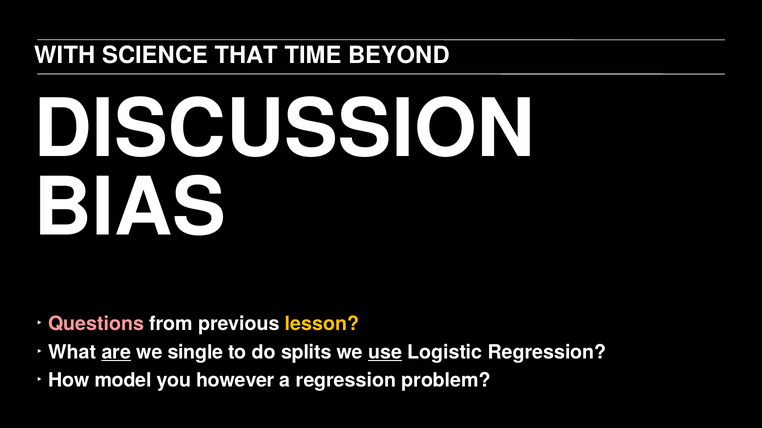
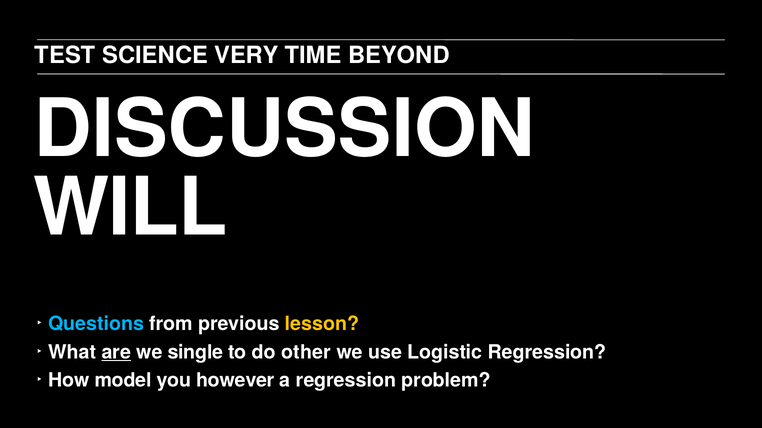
WITH: WITH -> TEST
THAT: THAT -> VERY
BIAS: BIAS -> WILL
Questions colour: pink -> light blue
splits: splits -> other
use underline: present -> none
